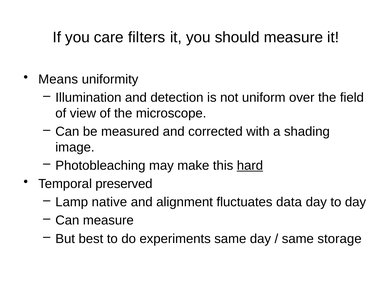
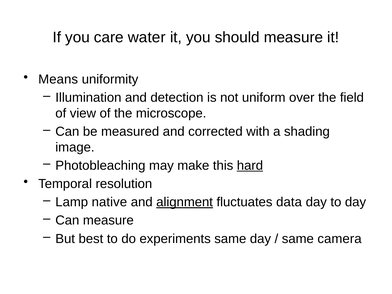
filters: filters -> water
preserved: preserved -> resolution
alignment underline: none -> present
storage: storage -> camera
